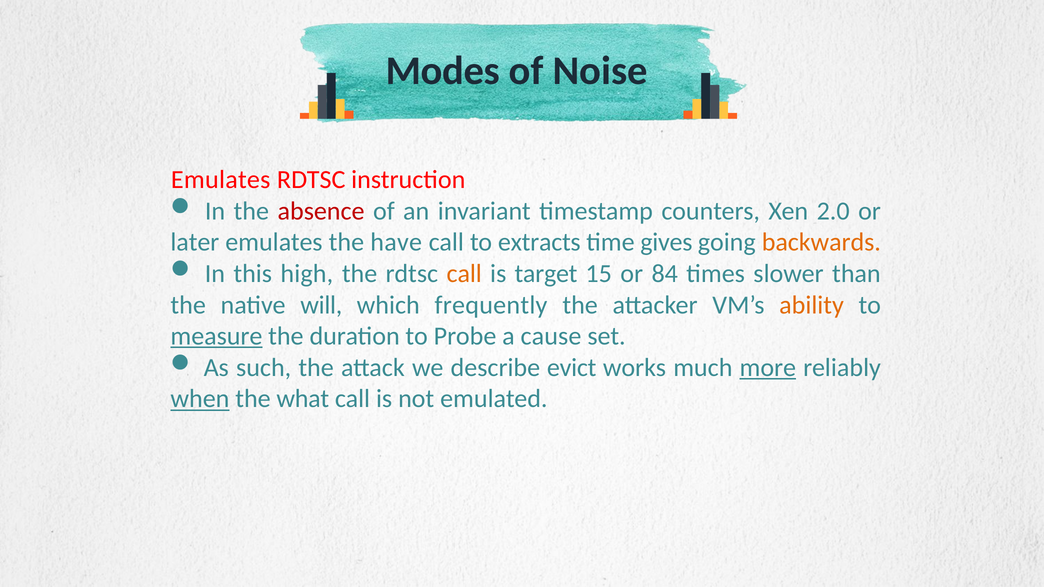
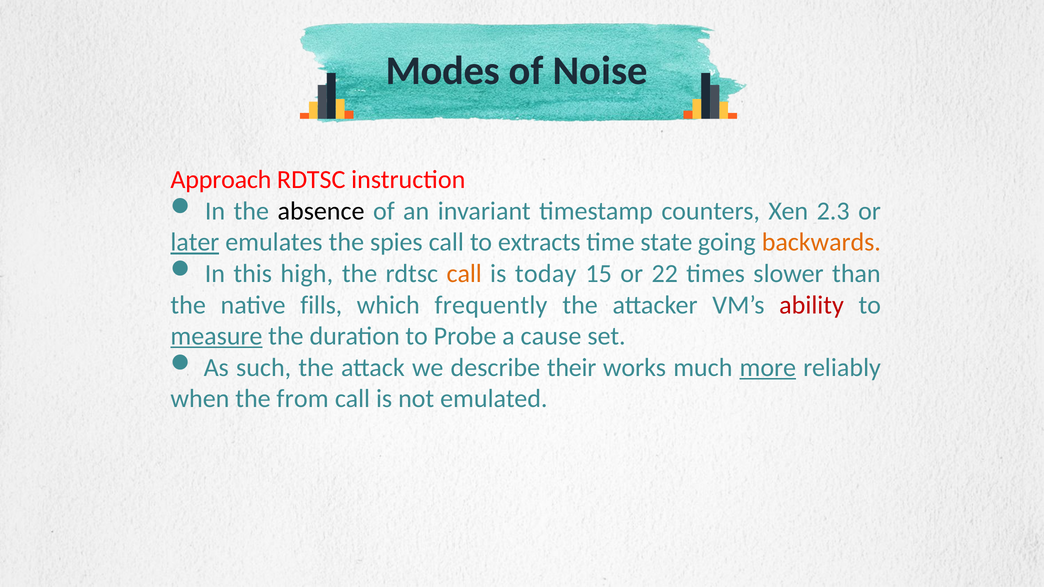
Emulates at (221, 180): Emulates -> Approach
absence colour: red -> black
2.0: 2.0 -> 2.3
later underline: none -> present
have: have -> spies
gives: gives -> state
target: target -> today
84: 84 -> 22
will: will -> fills
ability colour: orange -> red
evict: evict -> their
when underline: present -> none
what: what -> from
